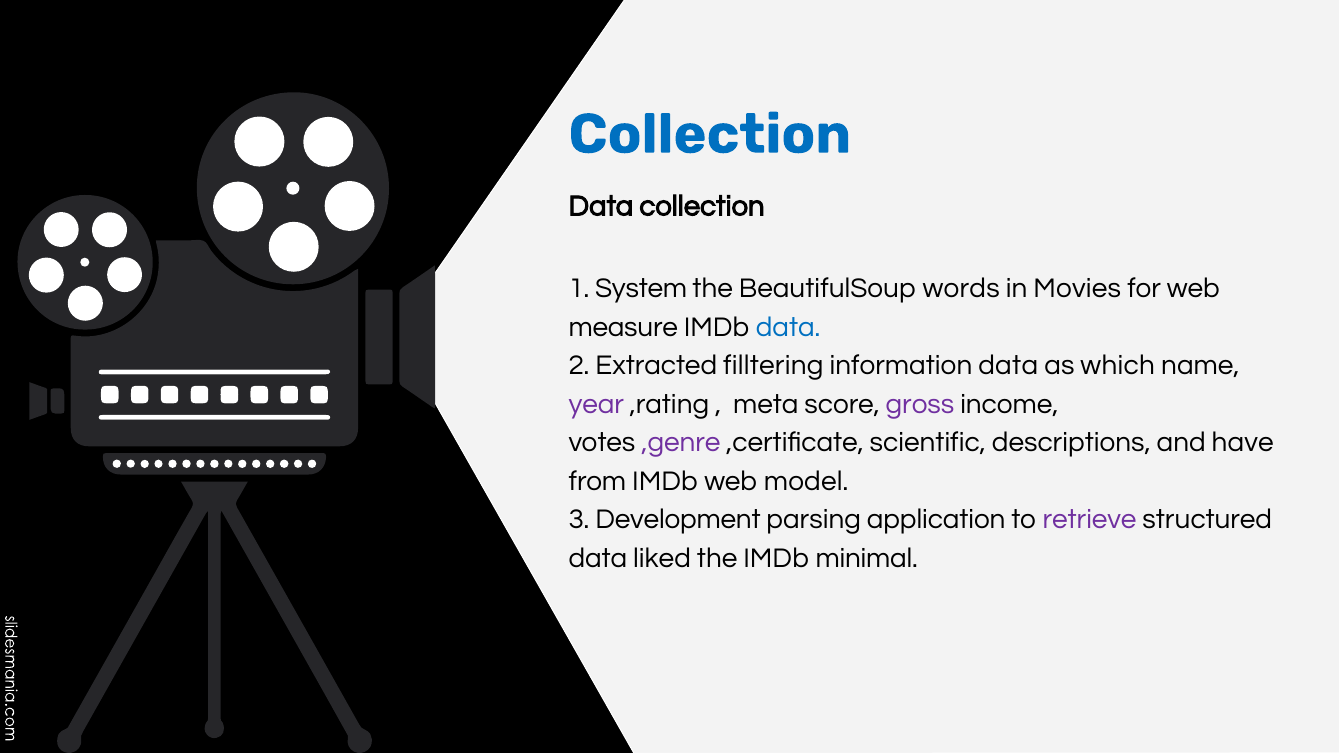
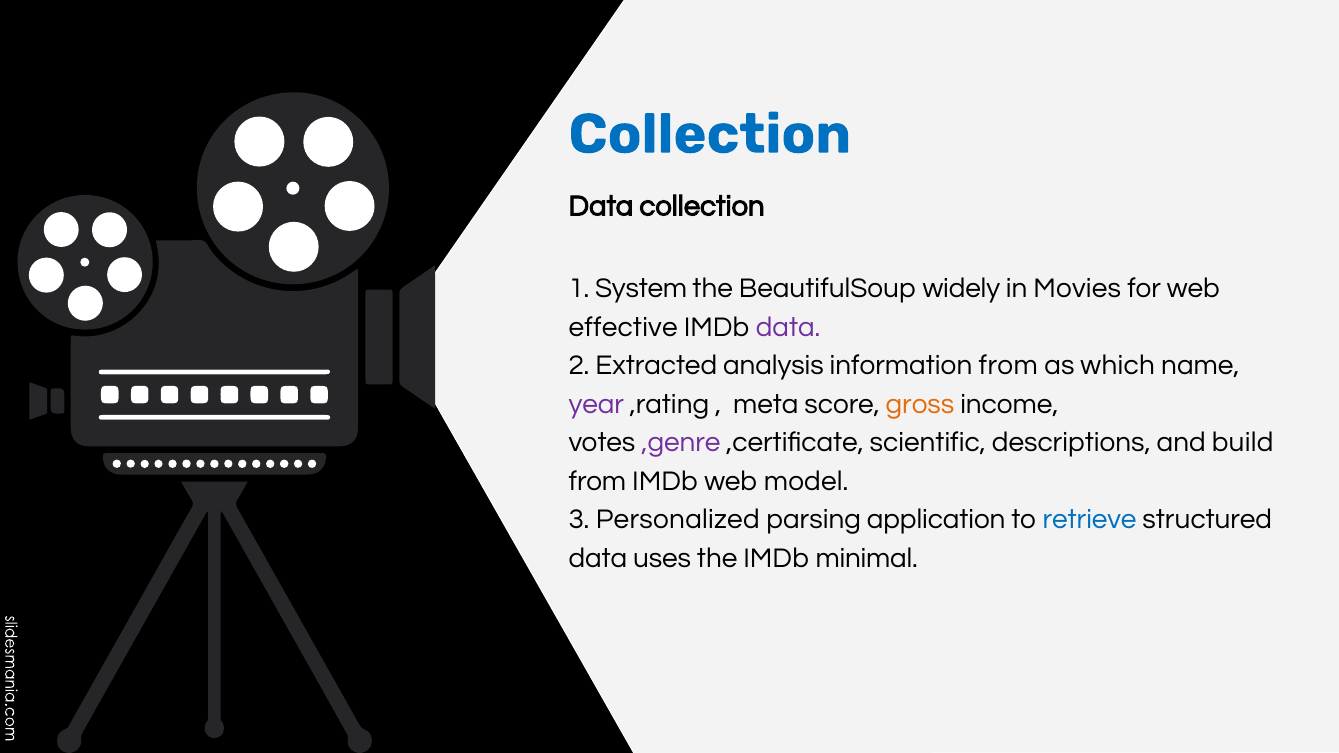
words: words -> widely
measure: measure -> effective
data at (788, 327) colour: blue -> purple
filltering: filltering -> analysis
information data: data -> from
gross colour: purple -> orange
have: have -> build
Development: Development -> Personalized
retrieve colour: purple -> blue
liked: liked -> uses
